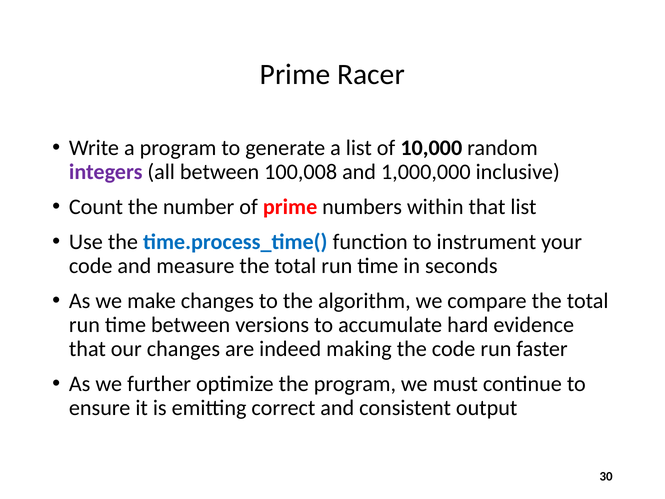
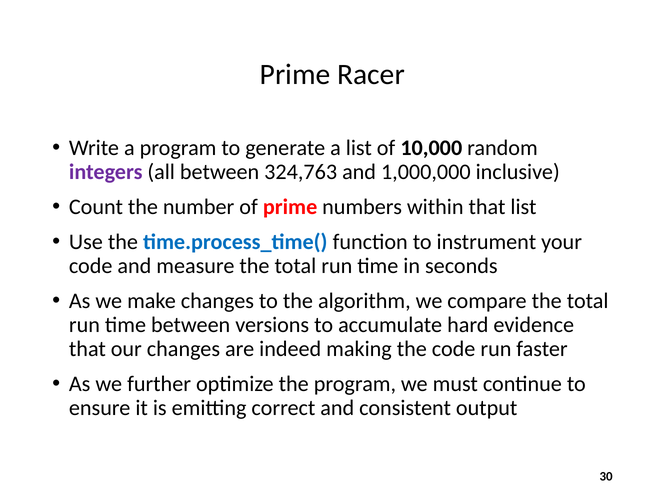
100,008: 100,008 -> 324,763
